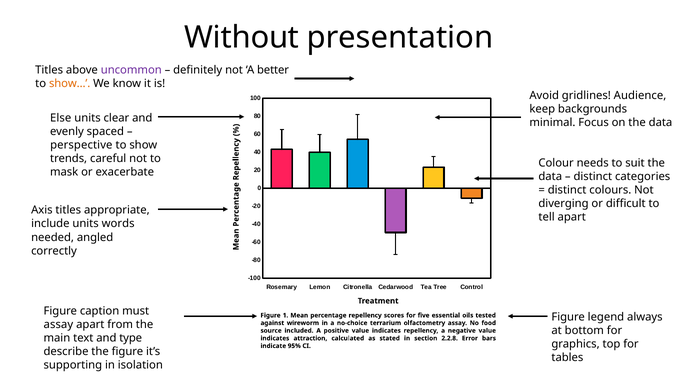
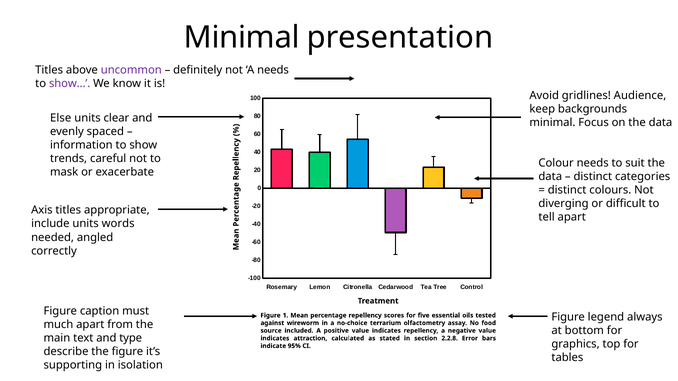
Without at (242, 38): Without -> Minimal
A better: better -> needs
show… colour: orange -> purple
perspective: perspective -> information
assay at (58, 325): assay -> much
